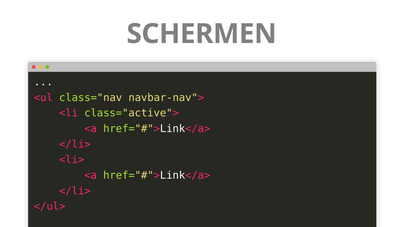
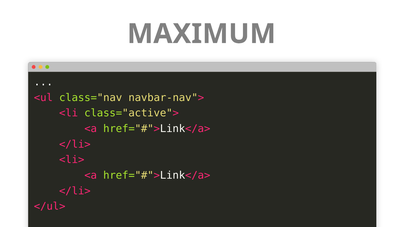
SCHERMEN: SCHERMEN -> MAXIMUM
